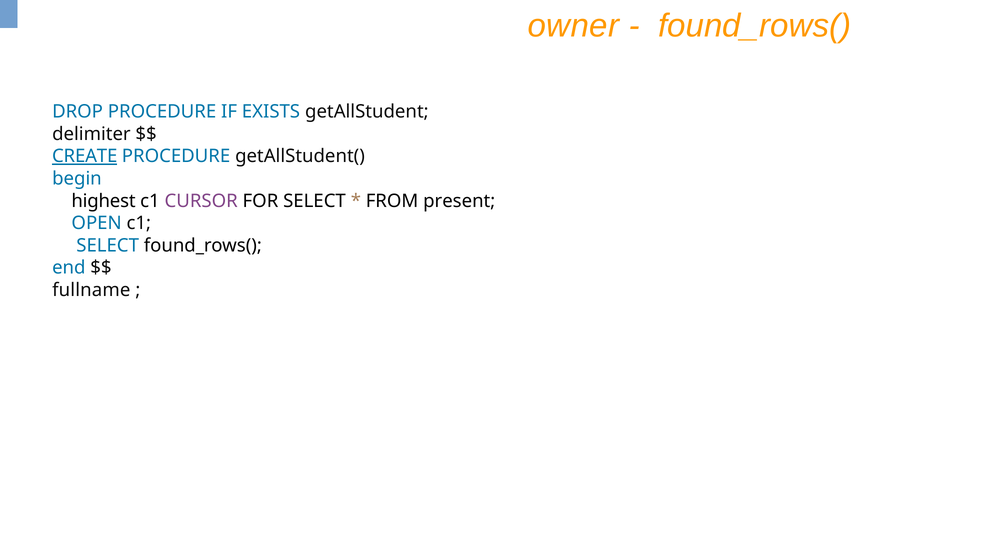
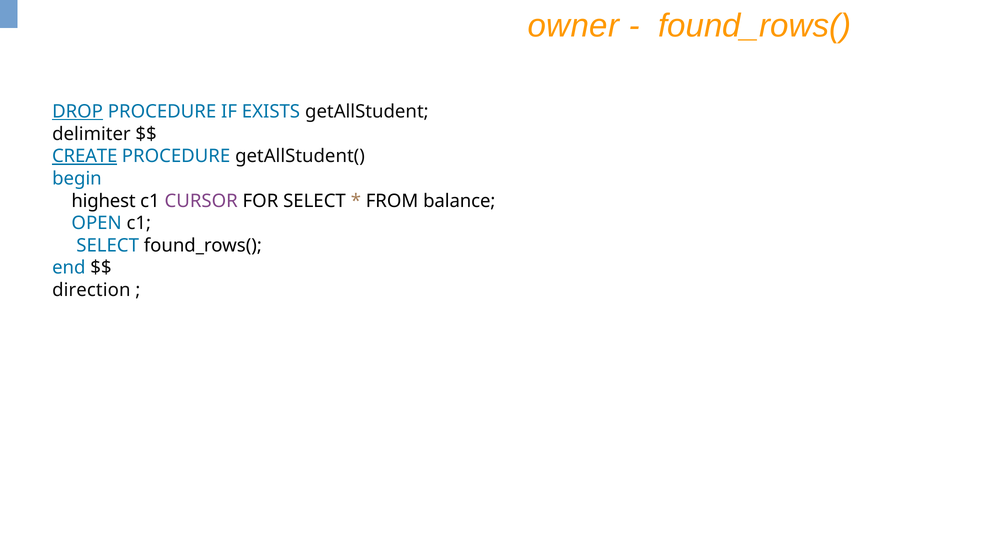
DROP underline: none -> present
present: present -> balance
fullname: fullname -> direction
